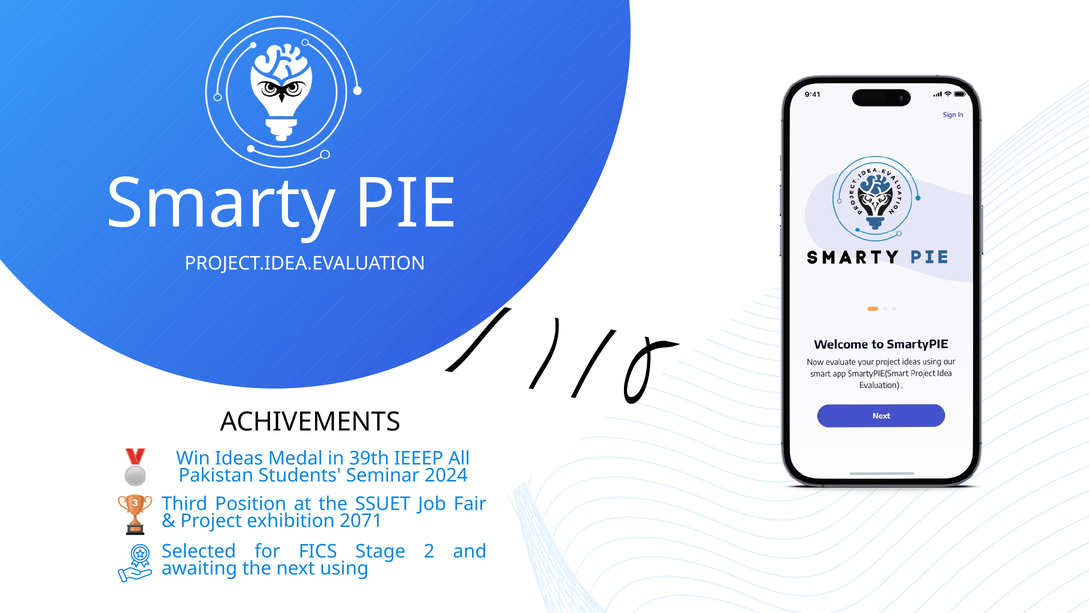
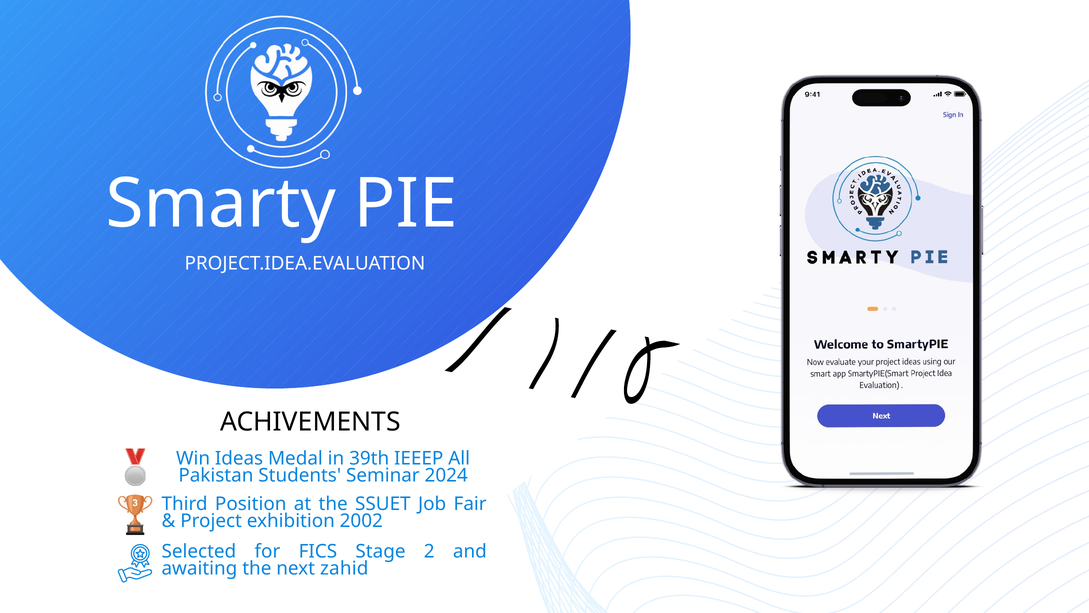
2071: 2071 -> 2002
using: using -> zahid
